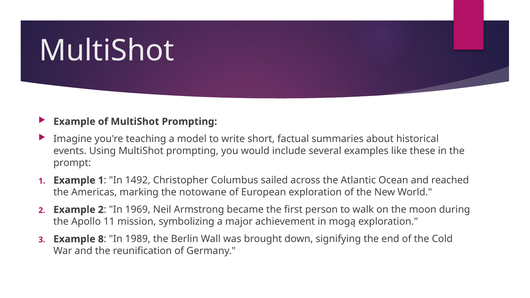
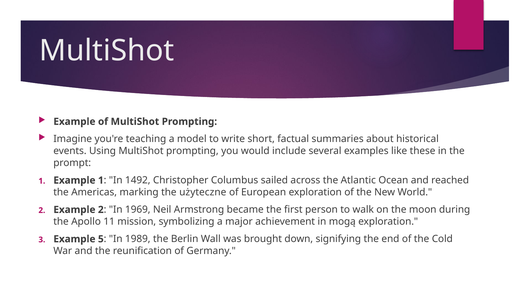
notowane: notowane -> użyteczne
8: 8 -> 5
